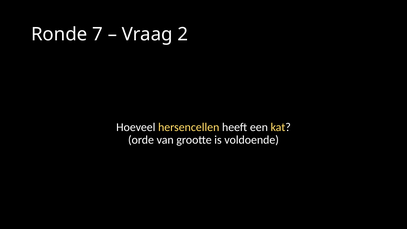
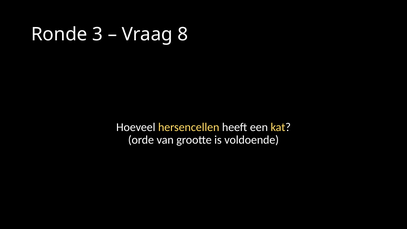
7: 7 -> 3
2: 2 -> 8
